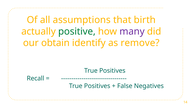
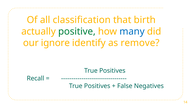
assumptions: assumptions -> classification
many colour: purple -> blue
obtain: obtain -> ignore
